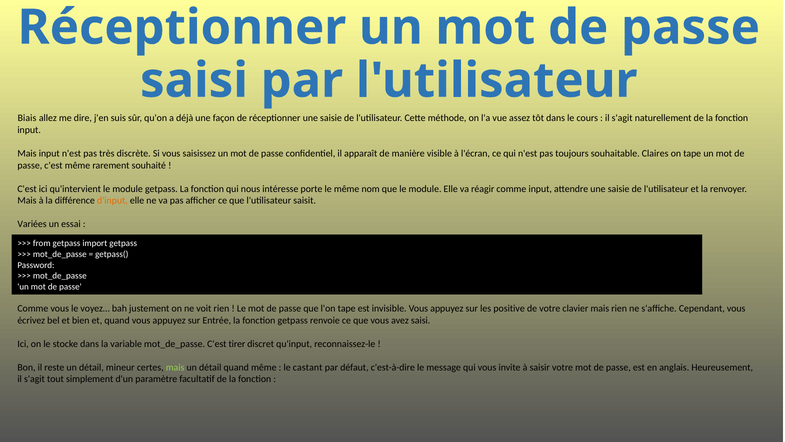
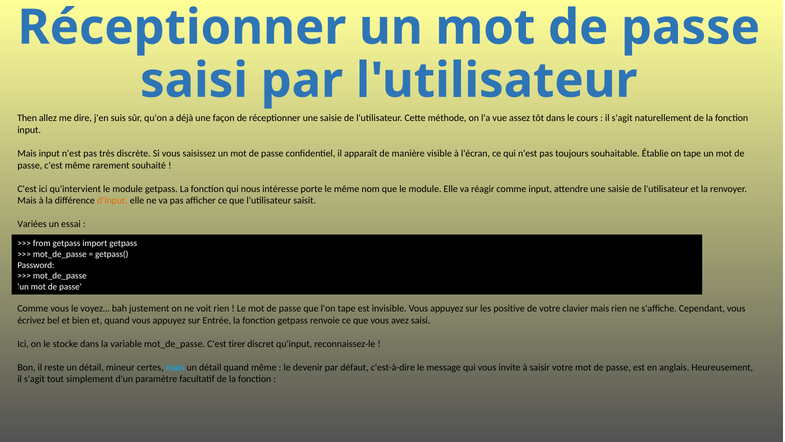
Biais: Biais -> Then
Claires: Claires -> Établie
mais at (175, 367) colour: light green -> light blue
castant: castant -> devenir
